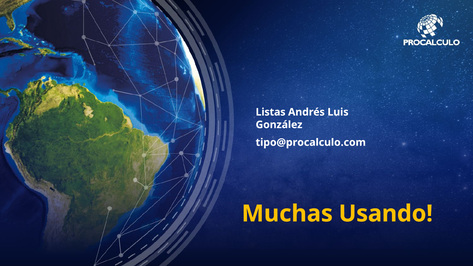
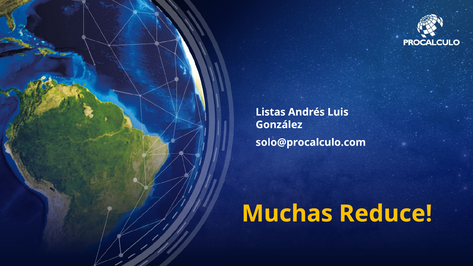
tipo@procalculo.com: tipo@procalculo.com -> solo@procalculo.com
Usando: Usando -> Reduce
